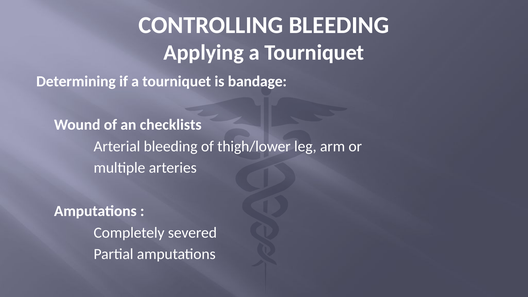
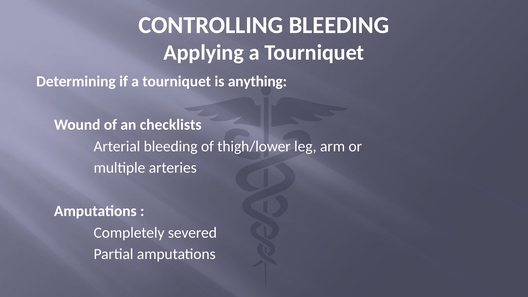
bandage: bandage -> anything
